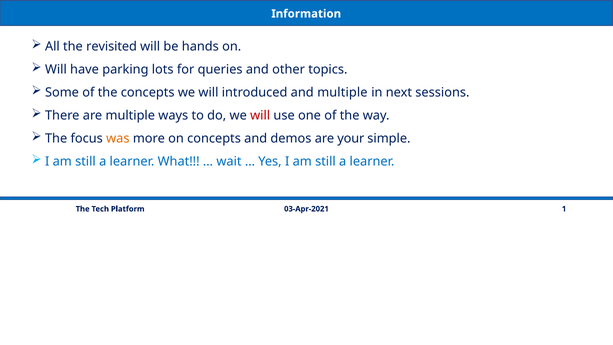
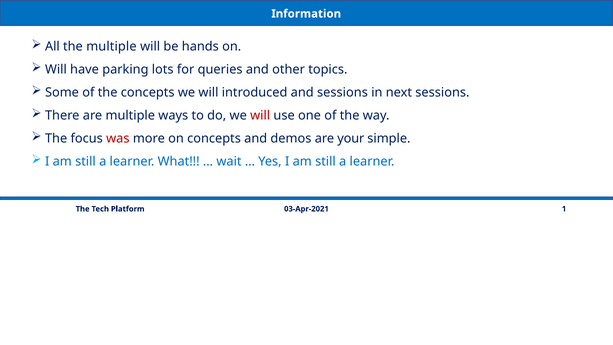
the revisited: revisited -> multiple
and multiple: multiple -> sessions
was colour: orange -> red
